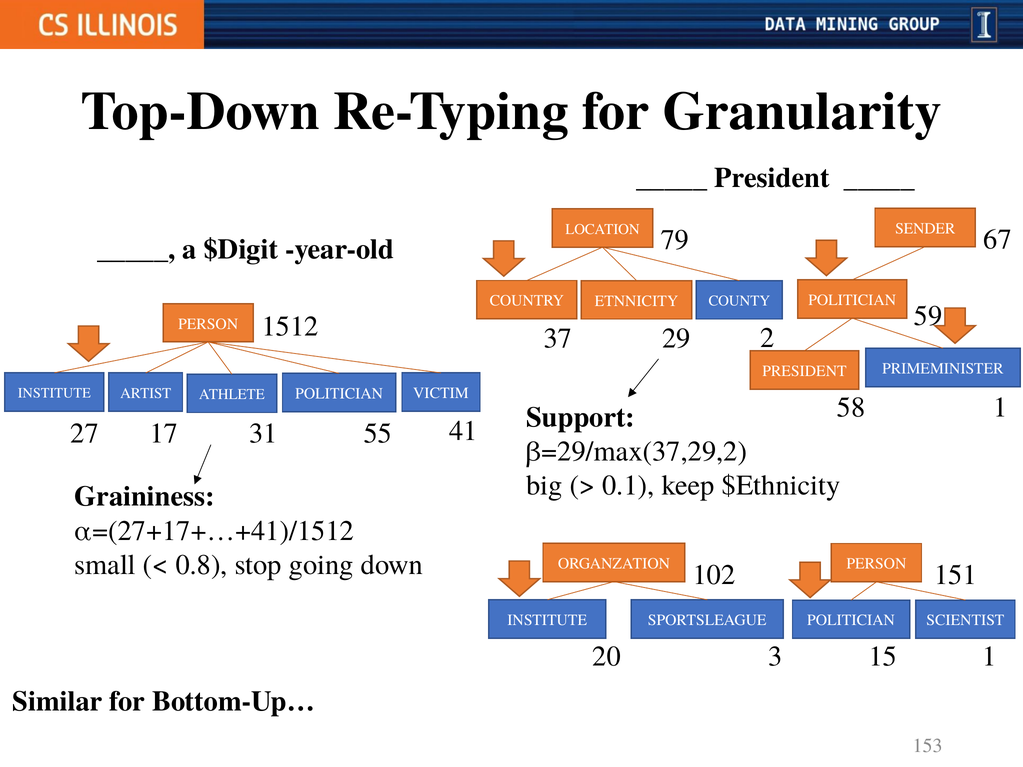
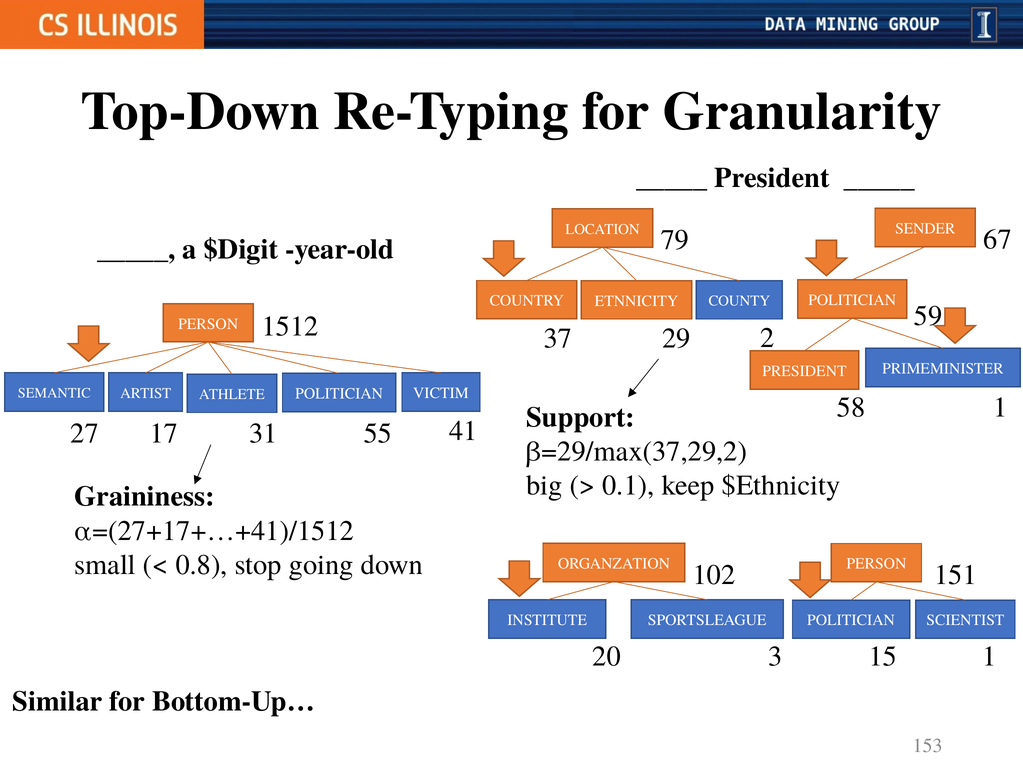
INSTITUTE at (54, 393): INSTITUTE -> SEMANTIC
